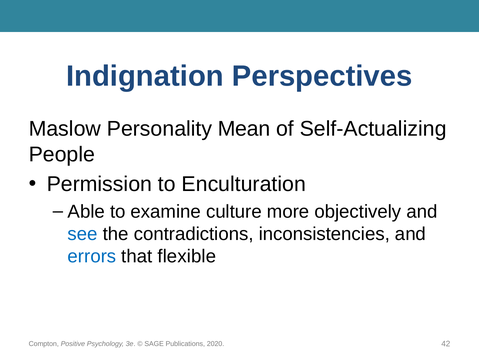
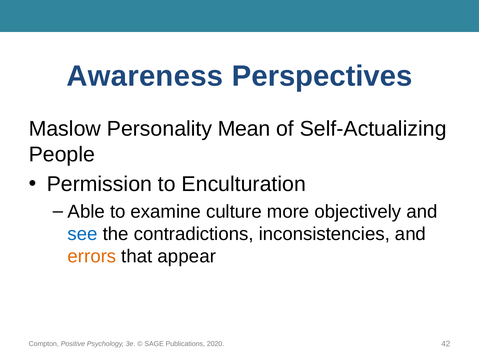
Indignation: Indignation -> Awareness
errors colour: blue -> orange
flexible: flexible -> appear
